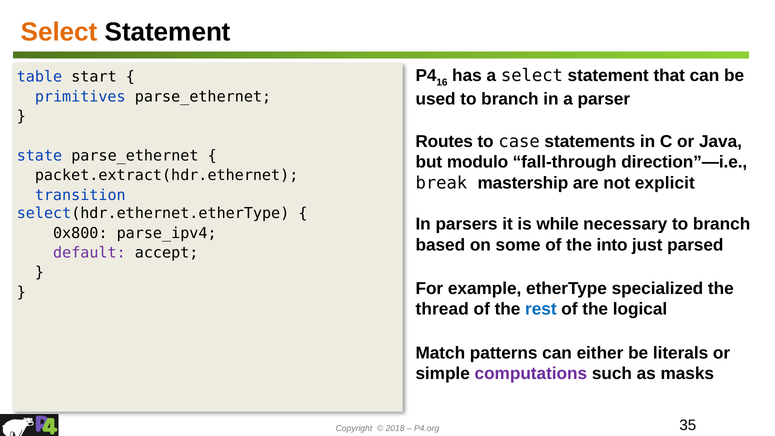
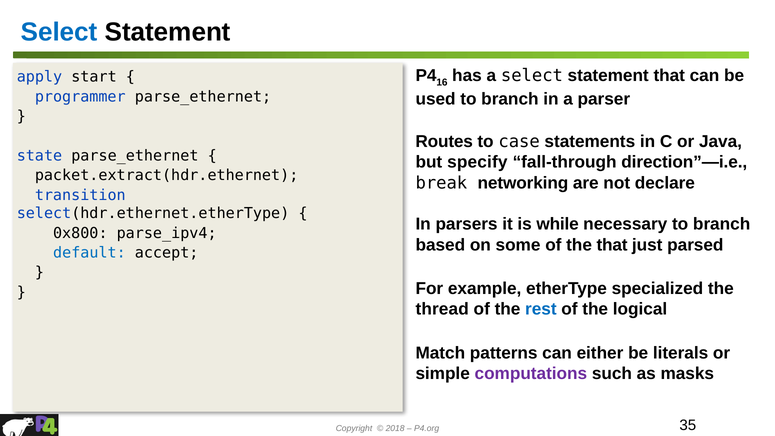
Select at (59, 32) colour: orange -> blue
table: table -> apply
primitives: primitives -> programmer
modulo: modulo -> specify
mastership: mastership -> networking
explicit: explicit -> declare
the into: into -> that
default colour: purple -> blue
